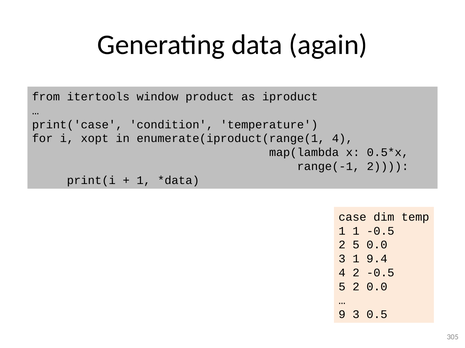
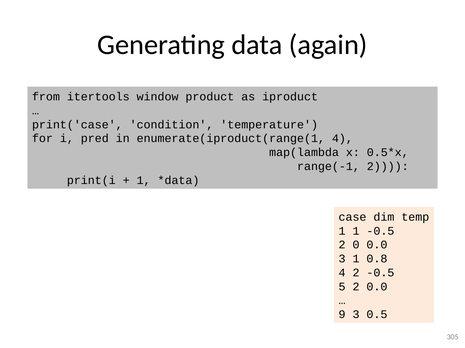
xopt: xopt -> pred
2 5: 5 -> 0
9.4: 9.4 -> 0.8
